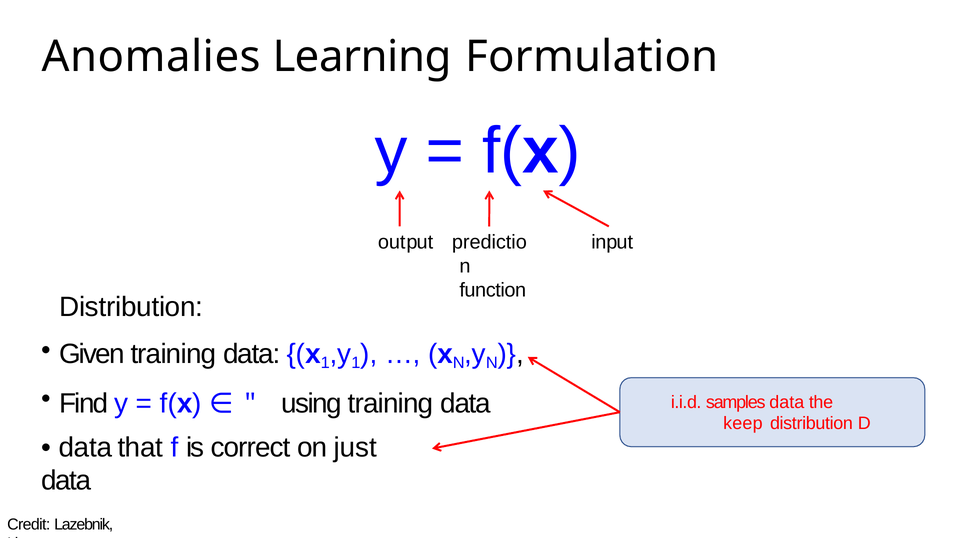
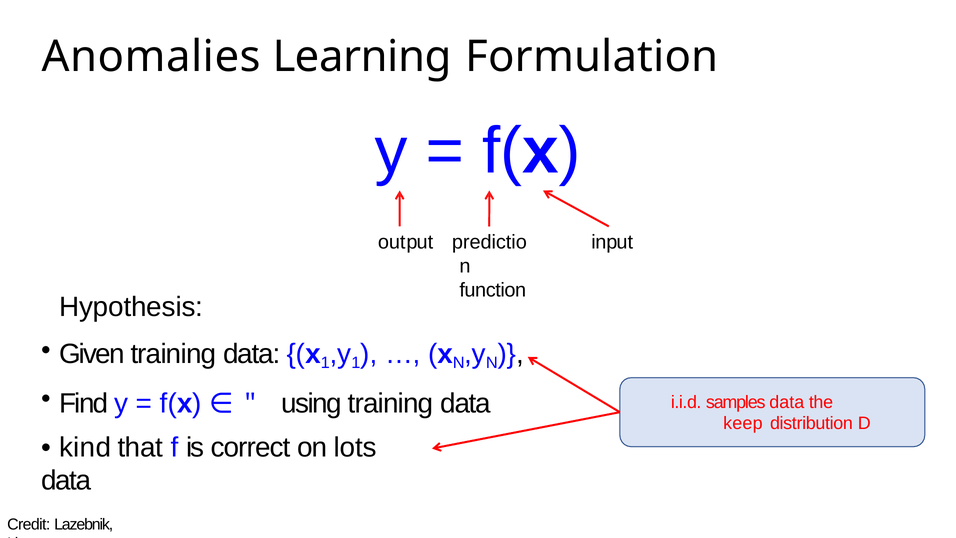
Distribution at (131, 307): Distribution -> Hypothesis
data at (85, 447): data -> kind
just: just -> lots
